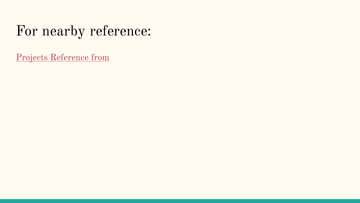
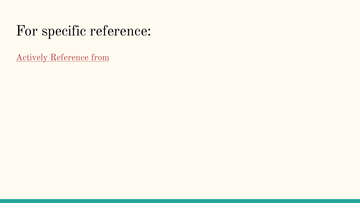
nearby: nearby -> specific
Projects: Projects -> Actively
